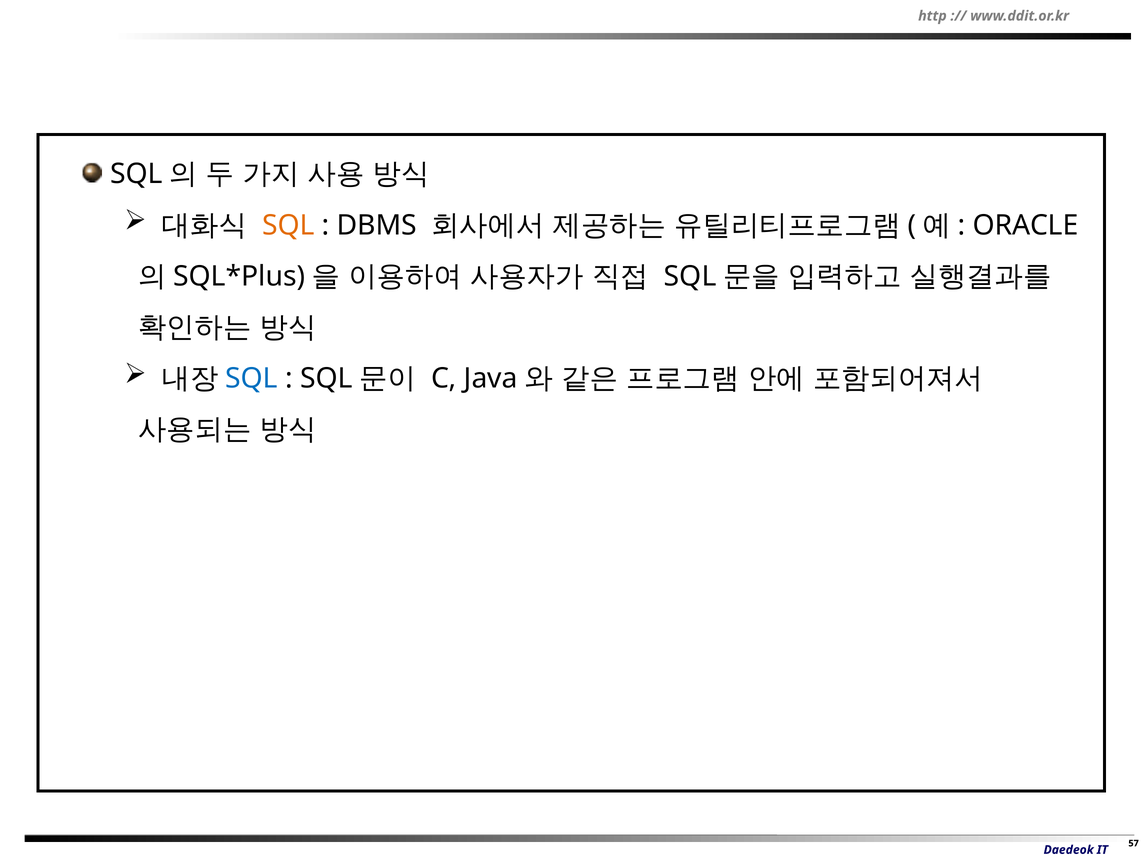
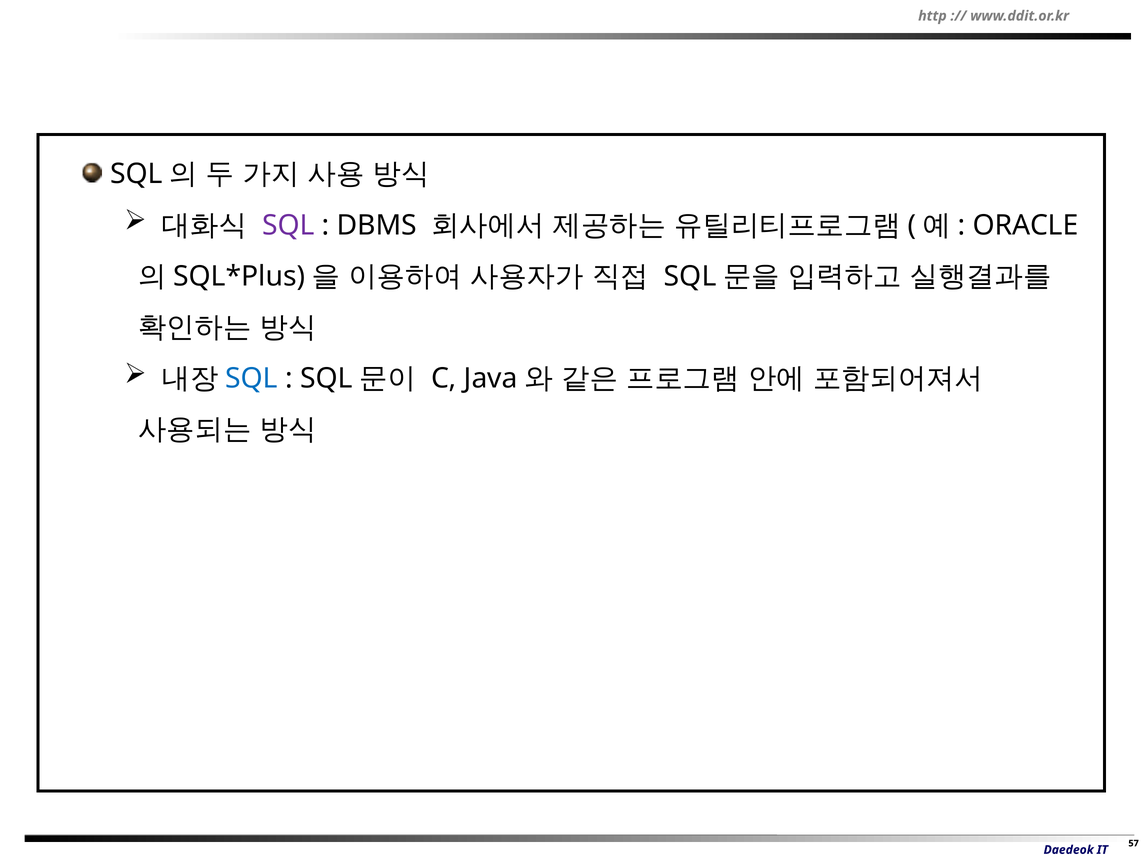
SQL at (288, 225) colour: orange -> purple
